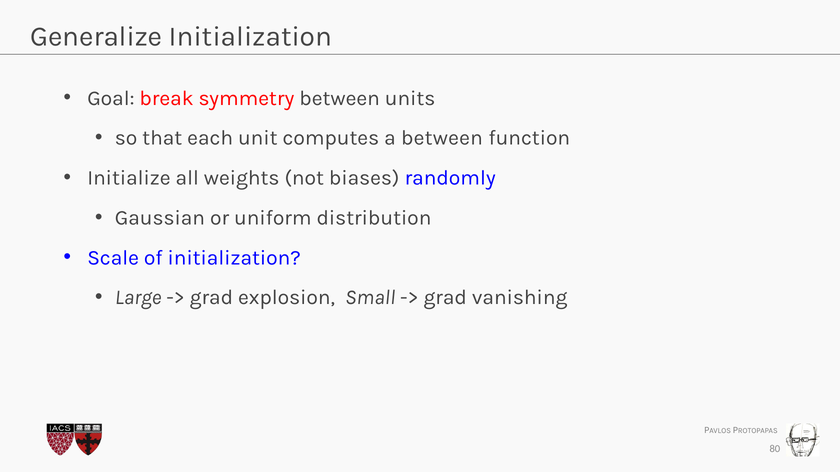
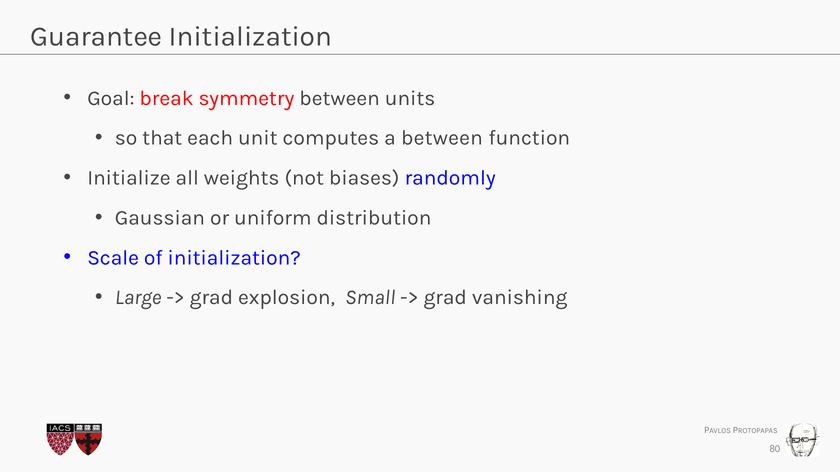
Generalize: Generalize -> Guarantee
